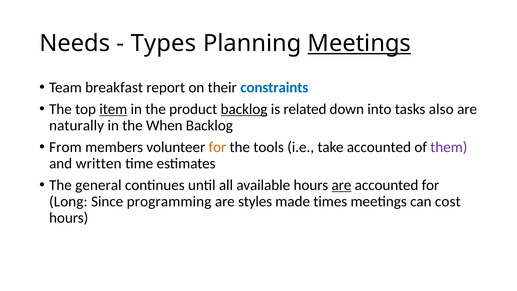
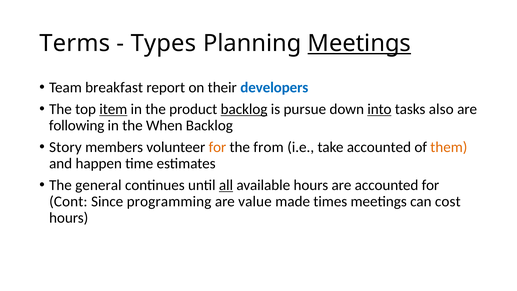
Needs: Needs -> Terms
constraints: constraints -> developers
related: related -> pursue
into underline: none -> present
naturally: naturally -> following
From: From -> Story
tools: tools -> from
them colour: purple -> orange
written: written -> happen
all underline: none -> present
are at (341, 185) underline: present -> none
Long: Long -> Cont
styles: styles -> value
